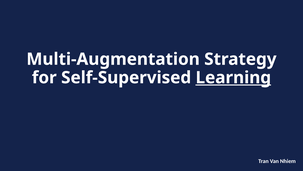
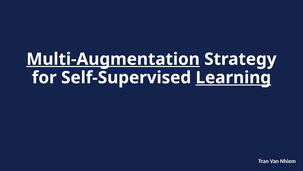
Multi-Augmentation underline: none -> present
